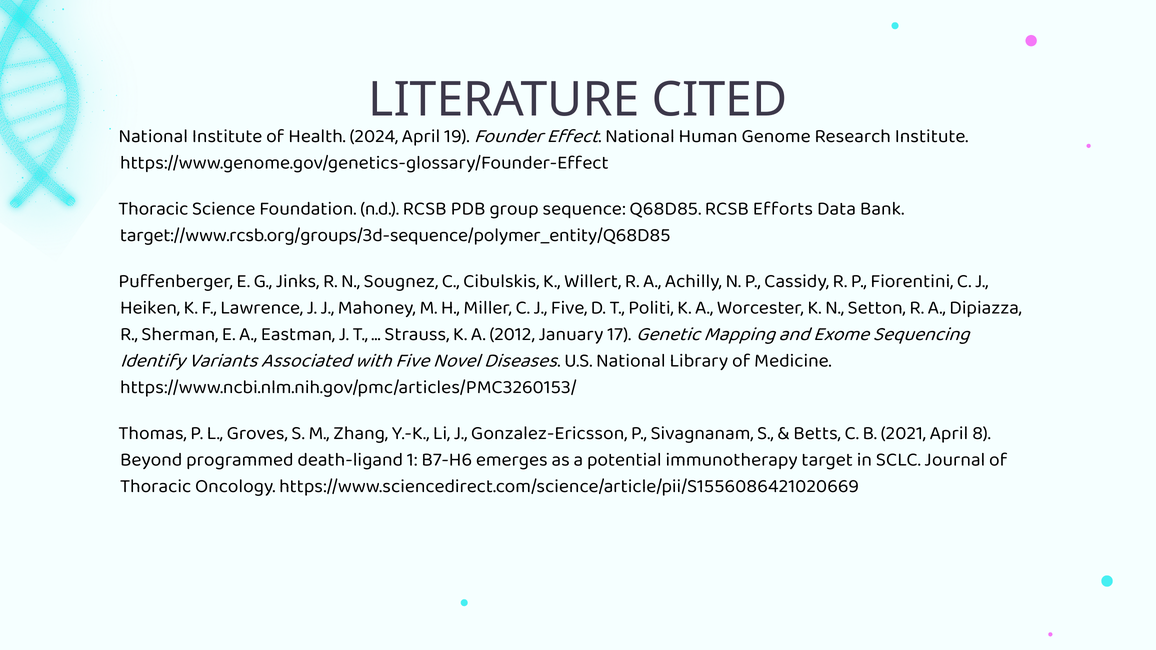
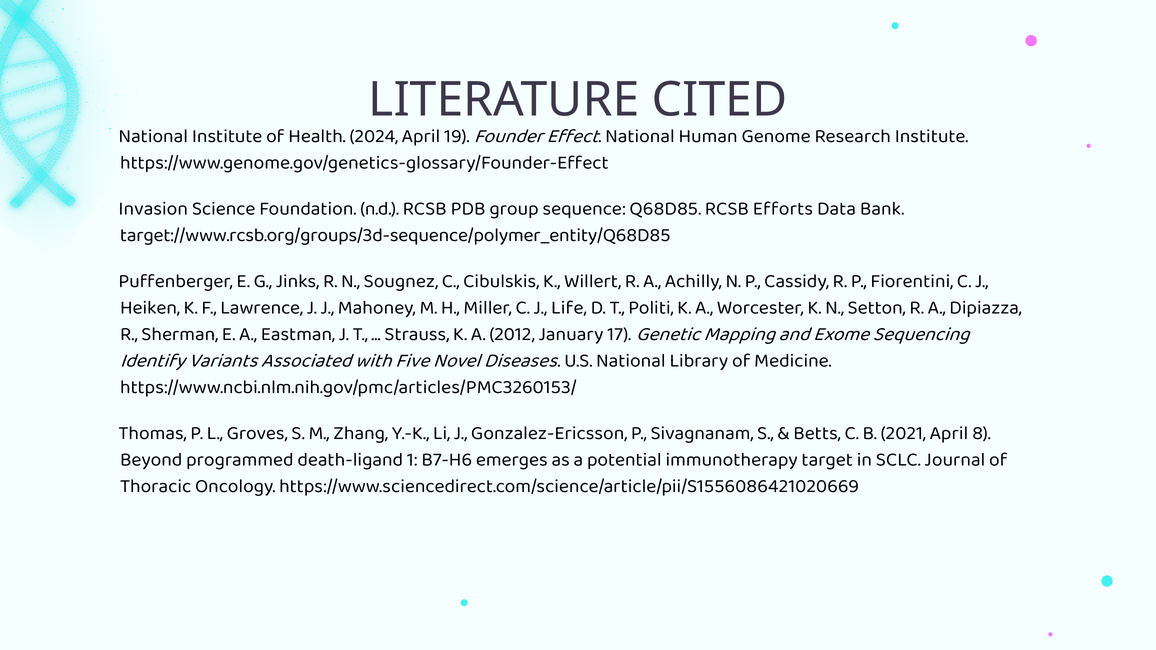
Thoracic at (153, 208): Thoracic -> Invasion
J Five: Five -> Life
